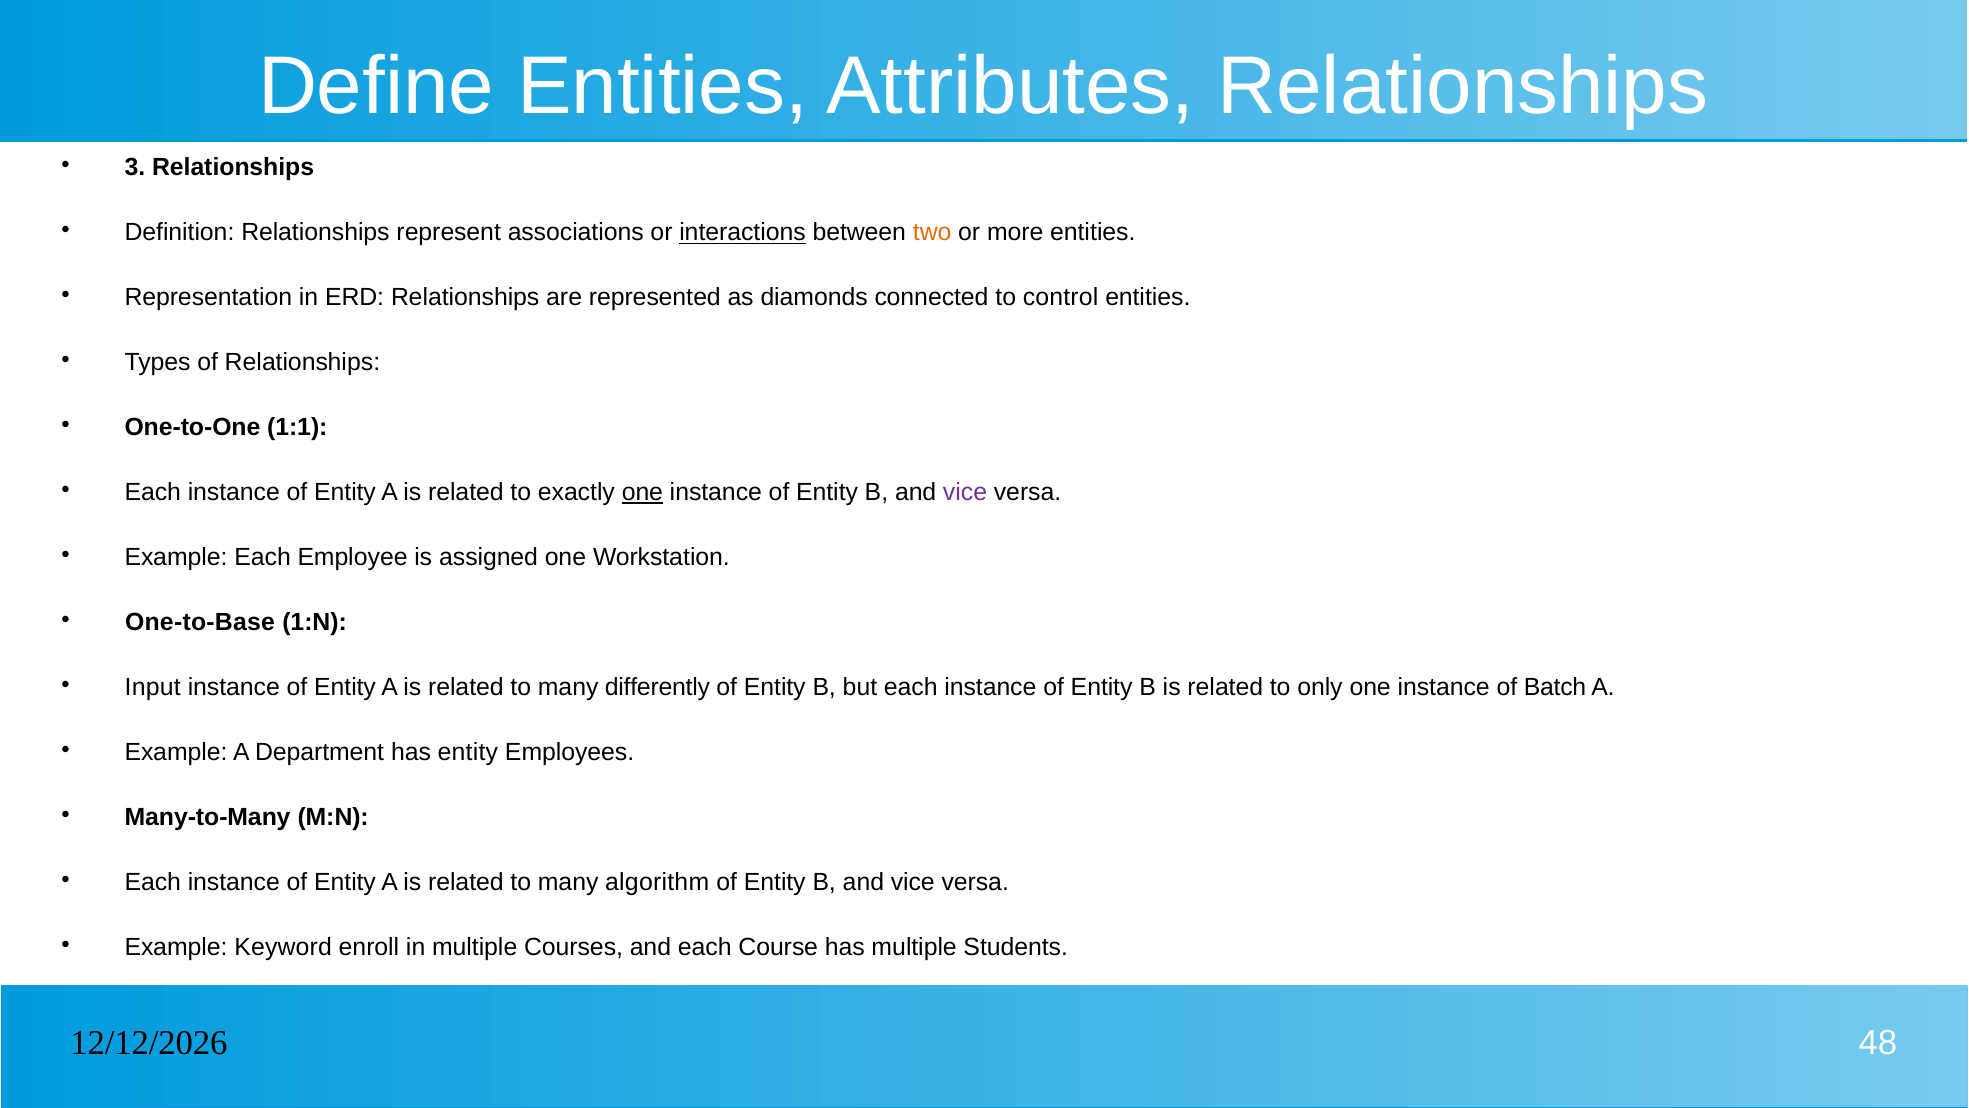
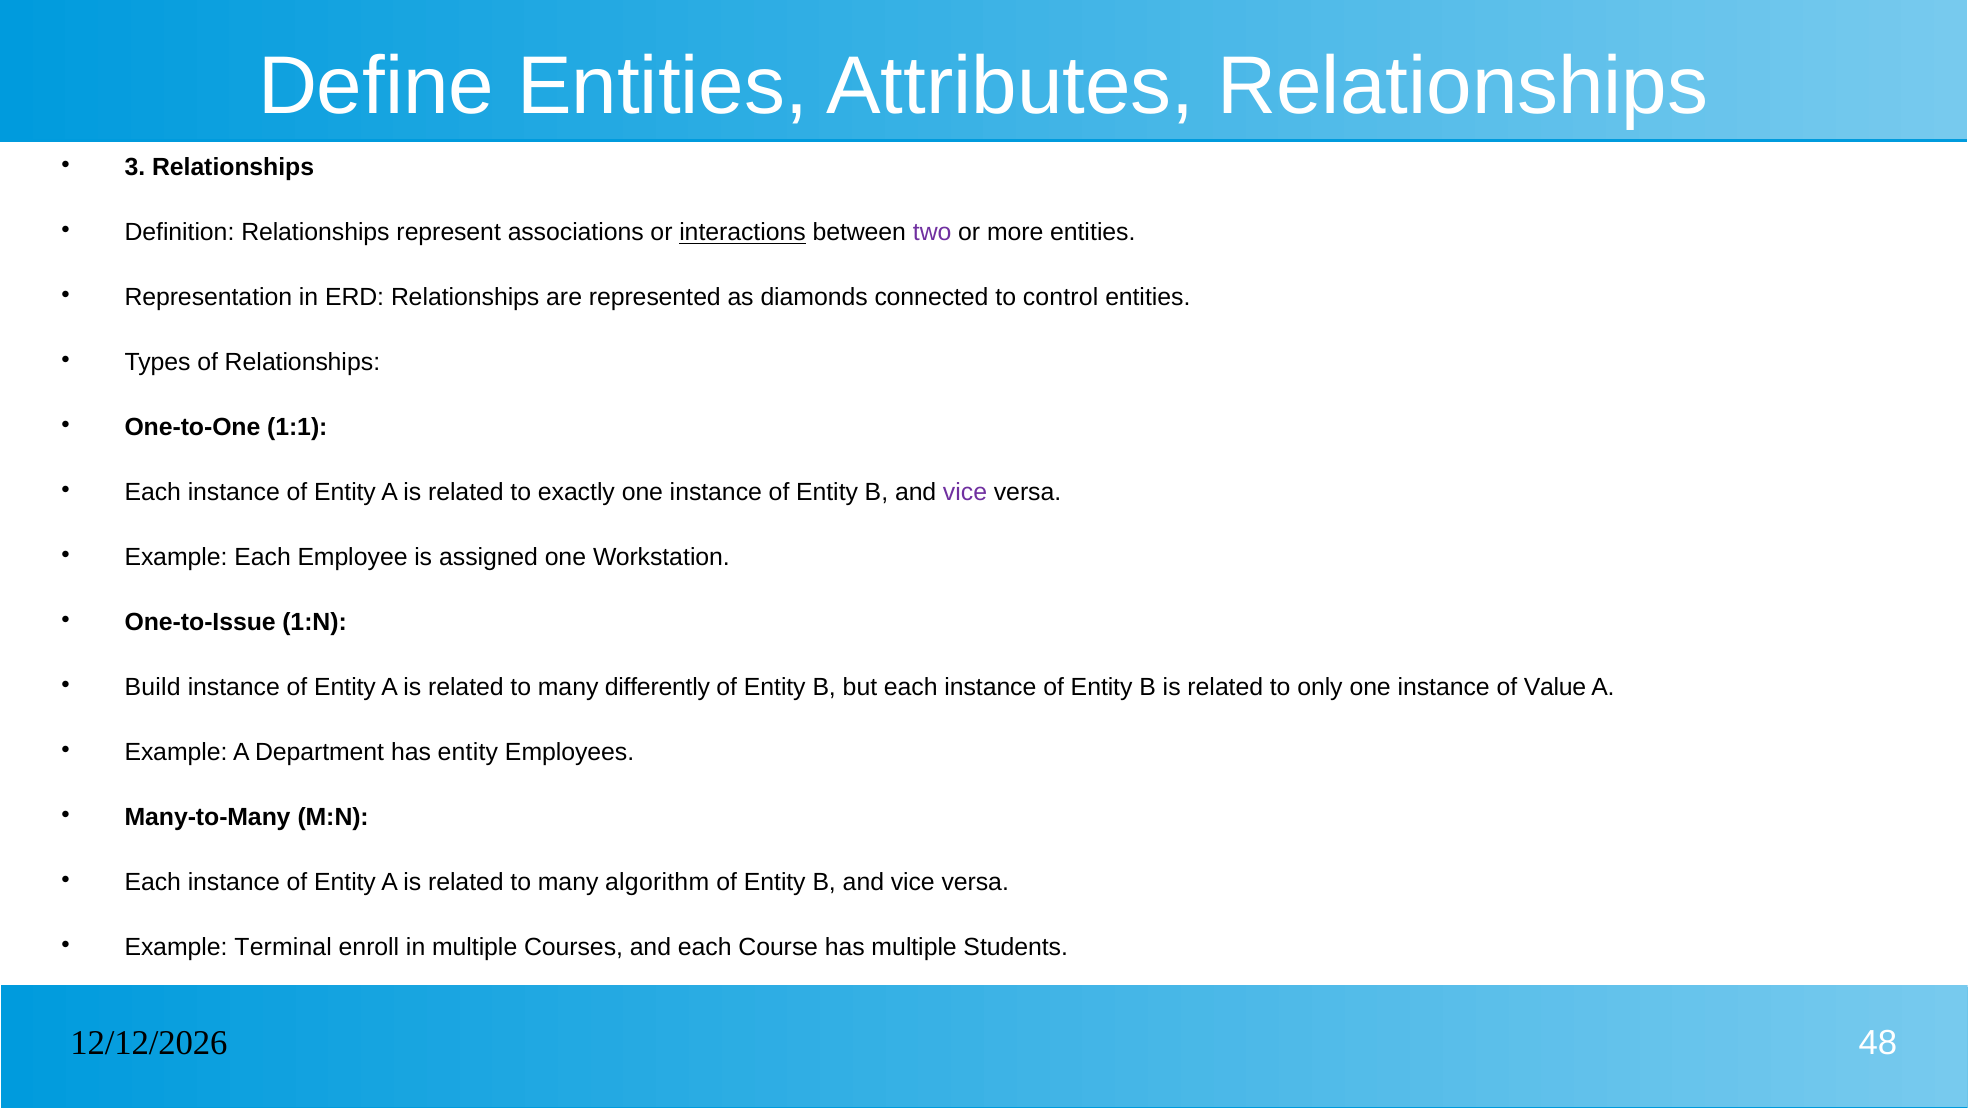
two colour: orange -> purple
one at (642, 492) underline: present -> none
One-to-Base: One-to-Base -> One-to-Issue
Input: Input -> Build
Batch: Batch -> Value
Keyword: Keyword -> Terminal
